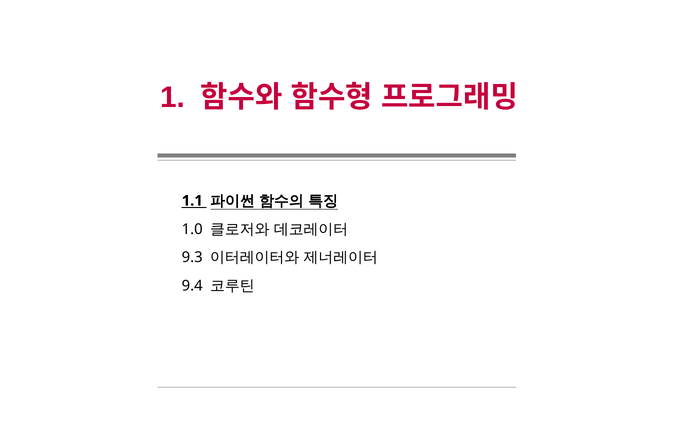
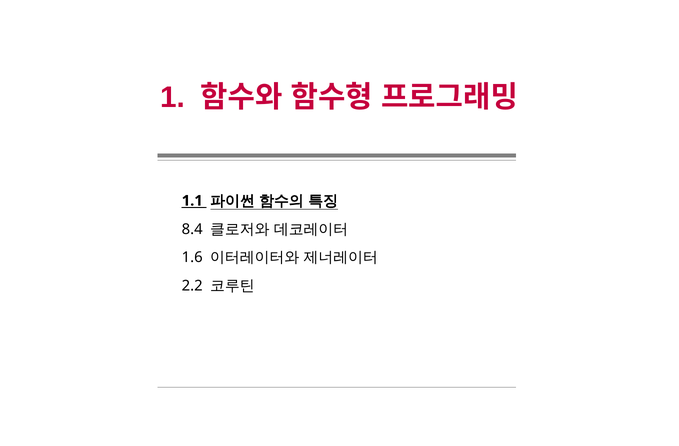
1.0: 1.0 -> 8.4
9.3: 9.3 -> 1.6
9.4: 9.4 -> 2.2
